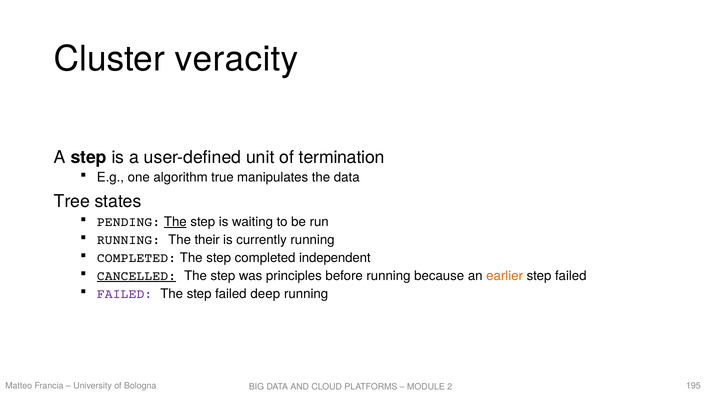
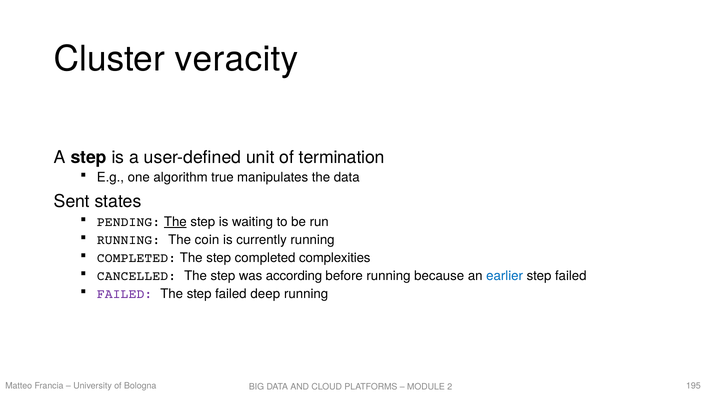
Tree: Tree -> Sent
their: their -> coin
independent: independent -> complexities
CANCELLED underline: present -> none
principles: principles -> according
earlier colour: orange -> blue
